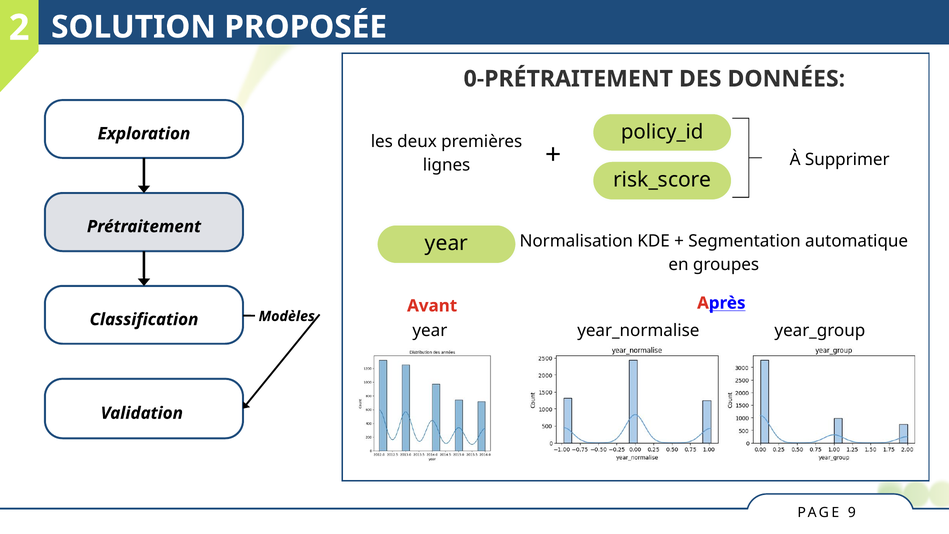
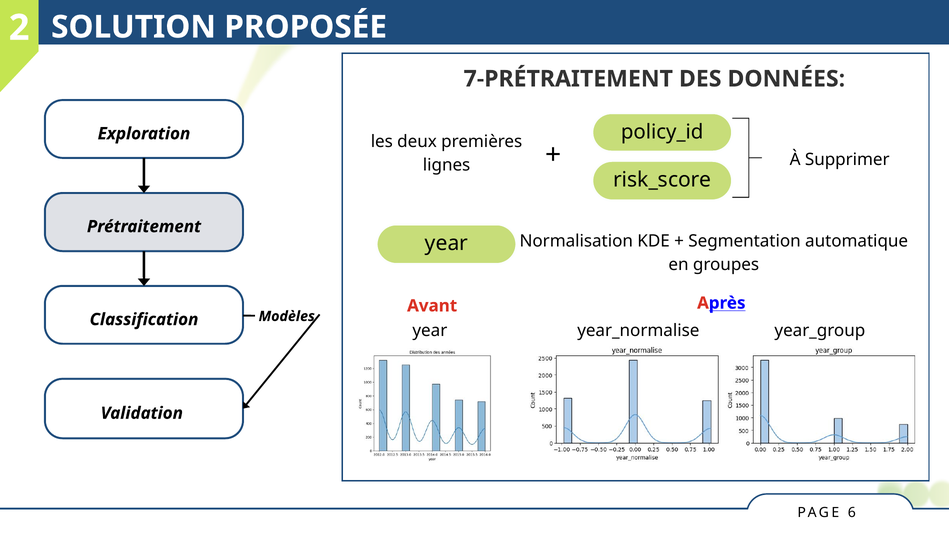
0-PRÉTRAITEMENT: 0-PRÉTRAITEMENT -> 7-PRÉTRAITEMENT
9: 9 -> 6
